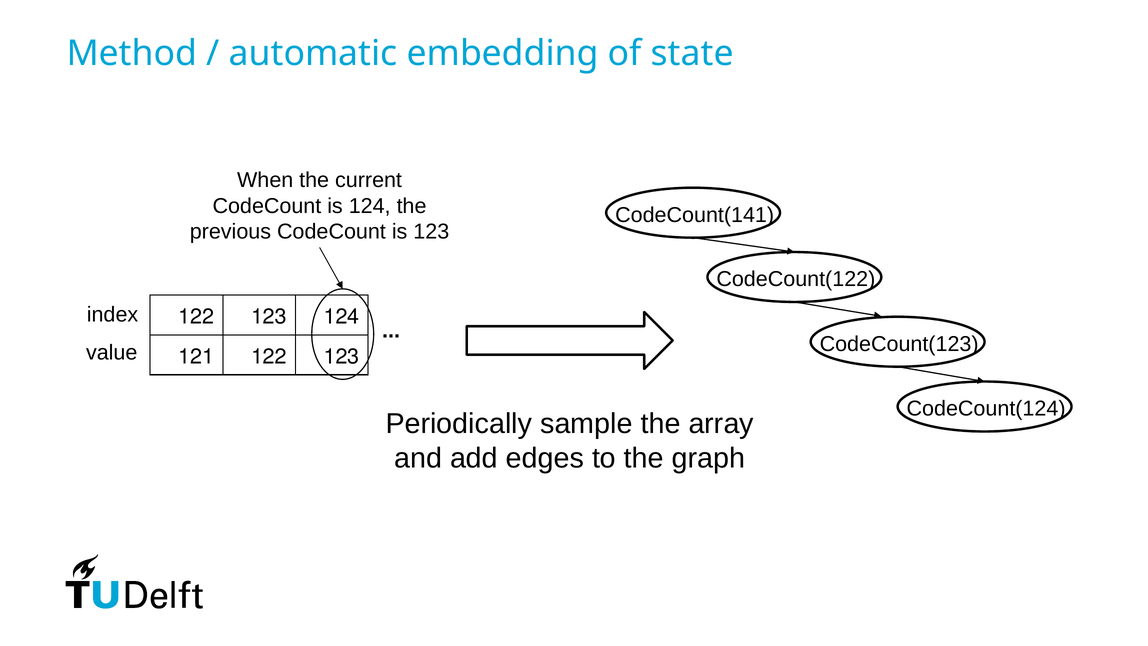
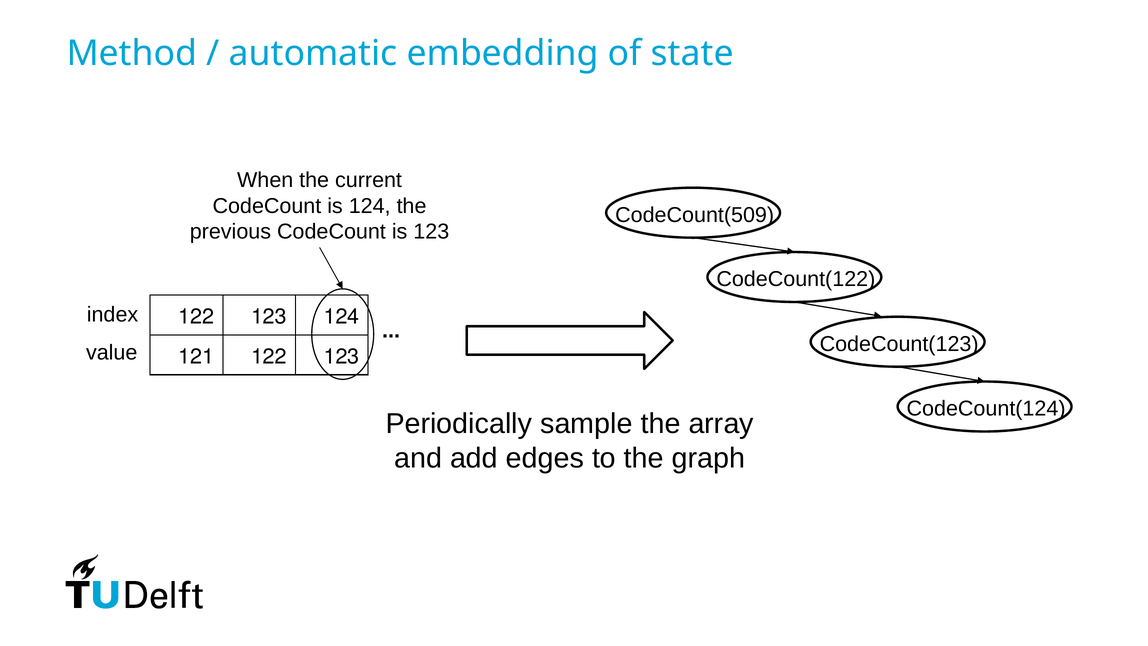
CodeCount(141: CodeCount(141 -> CodeCount(509
